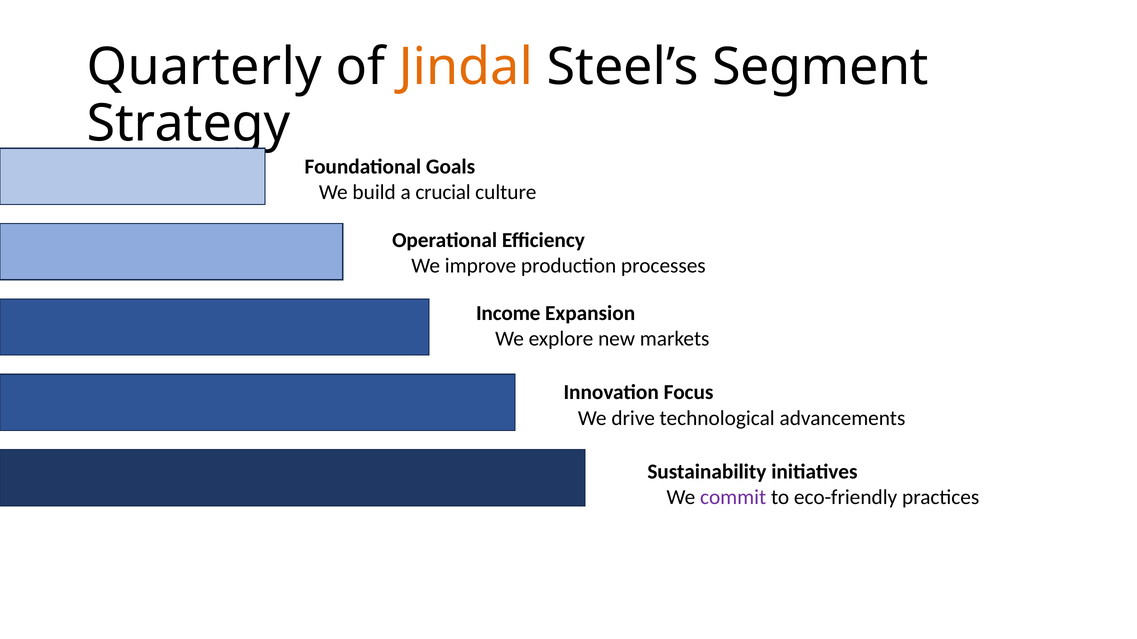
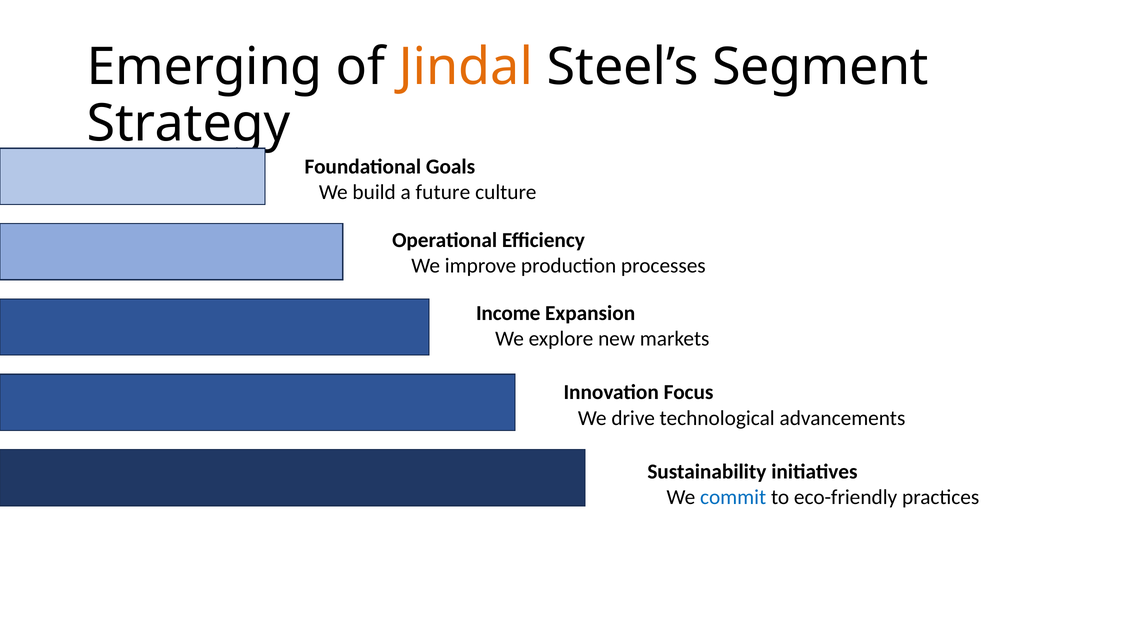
Quarterly: Quarterly -> Emerging
crucial: crucial -> future
commit colour: purple -> blue
